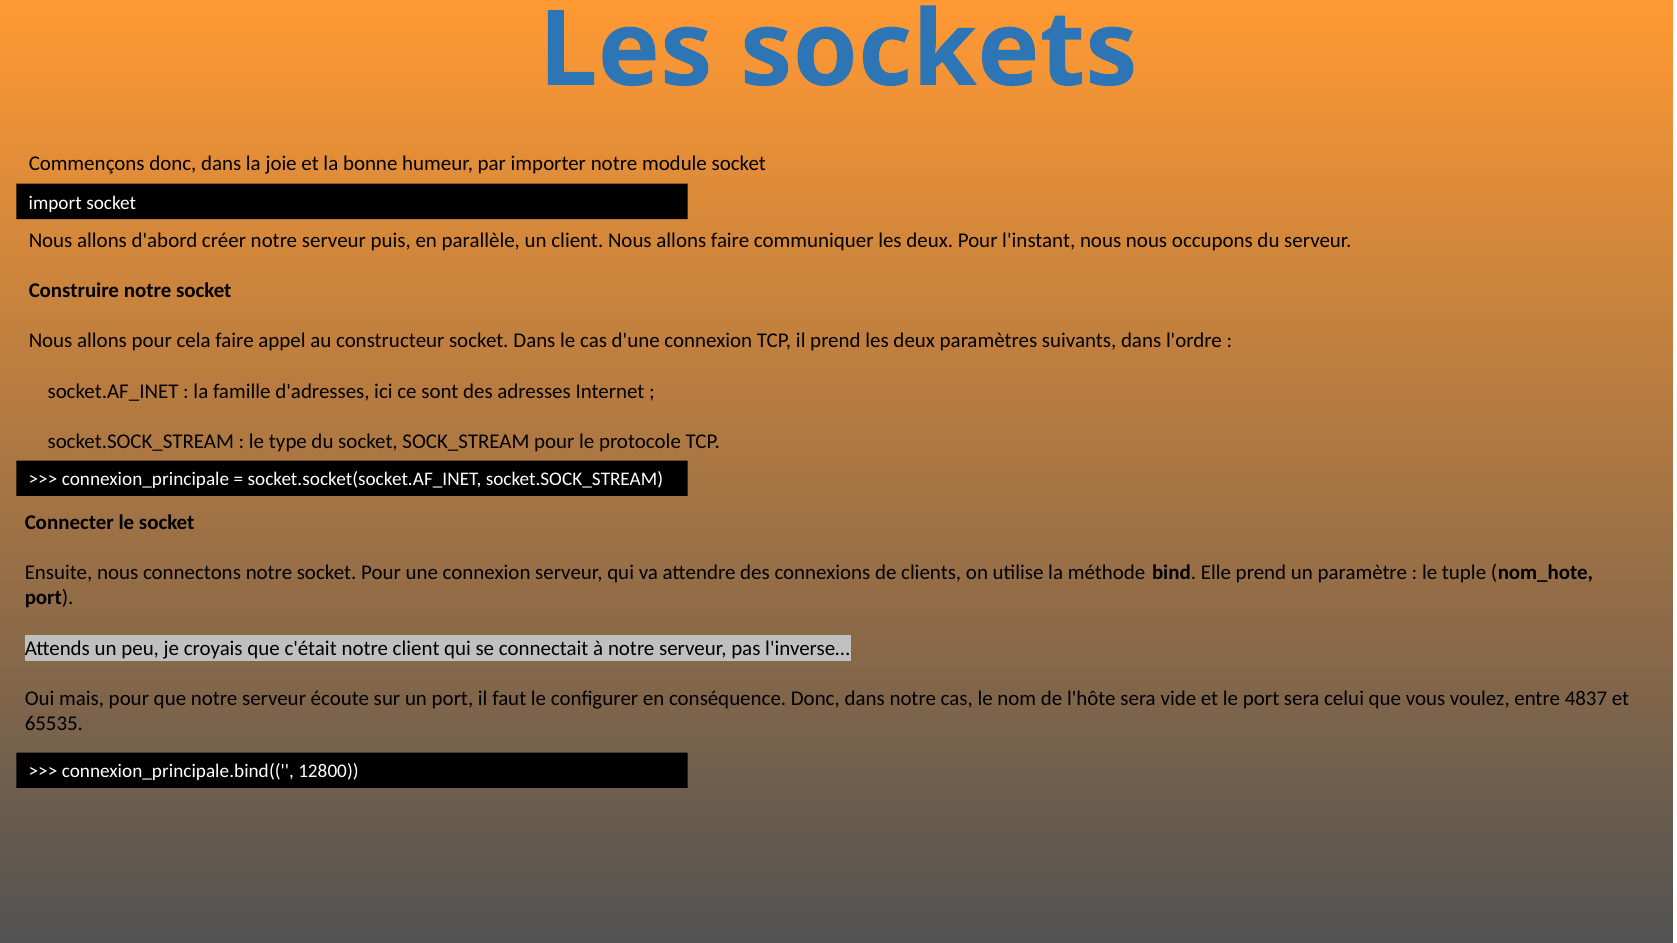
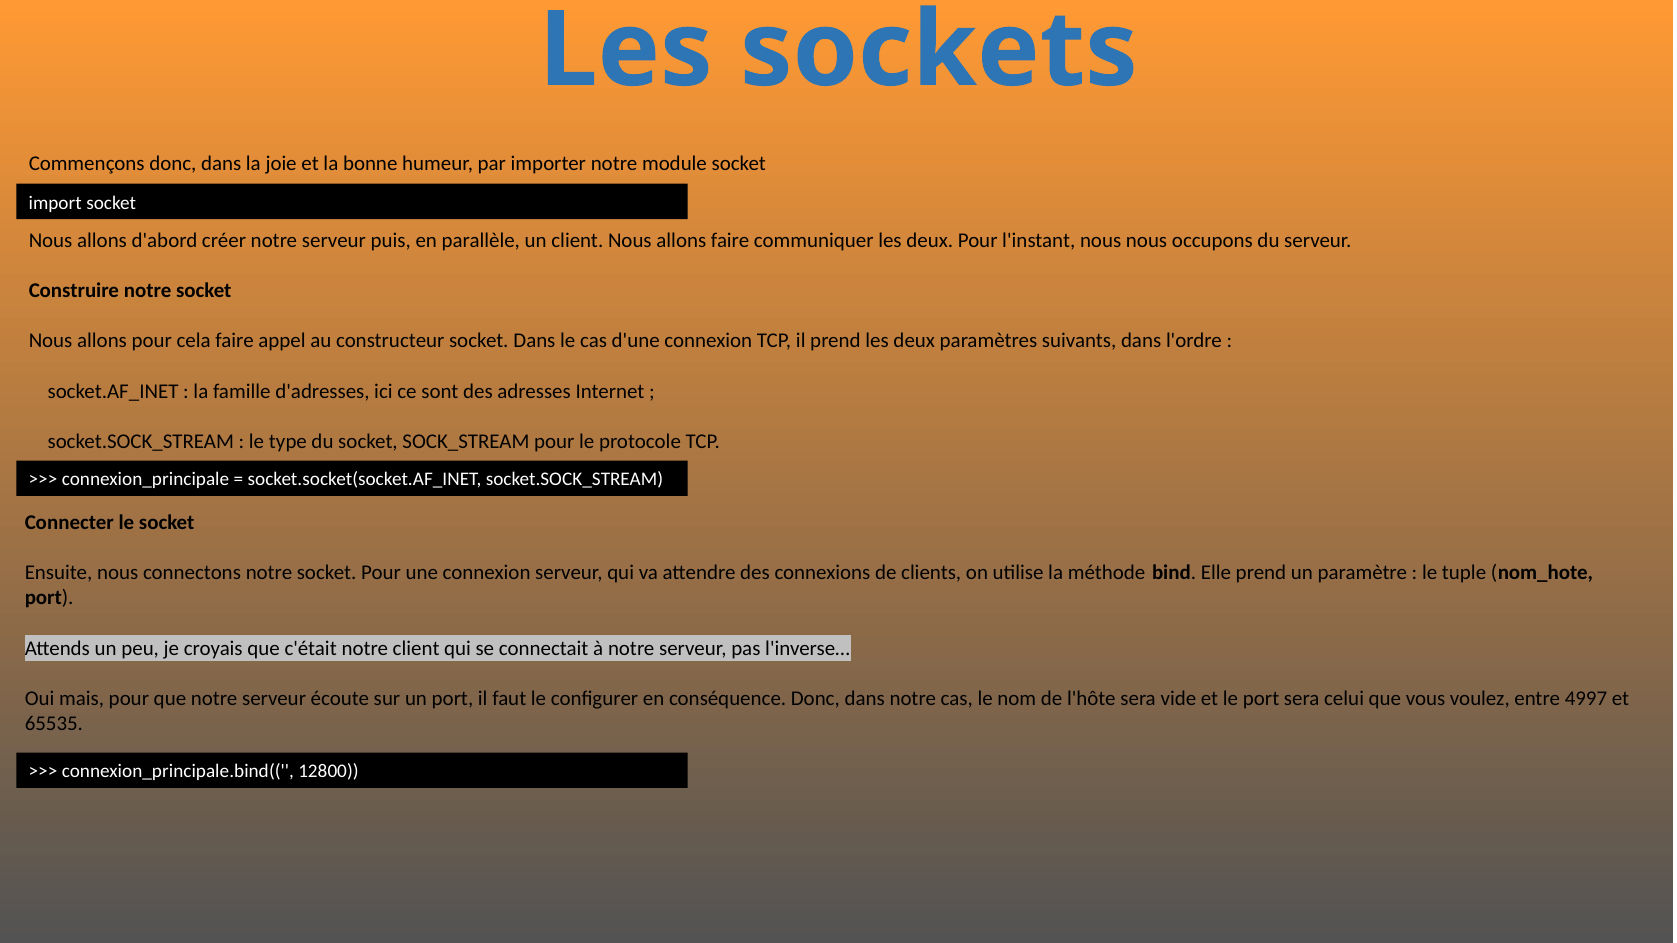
4837: 4837 -> 4997
